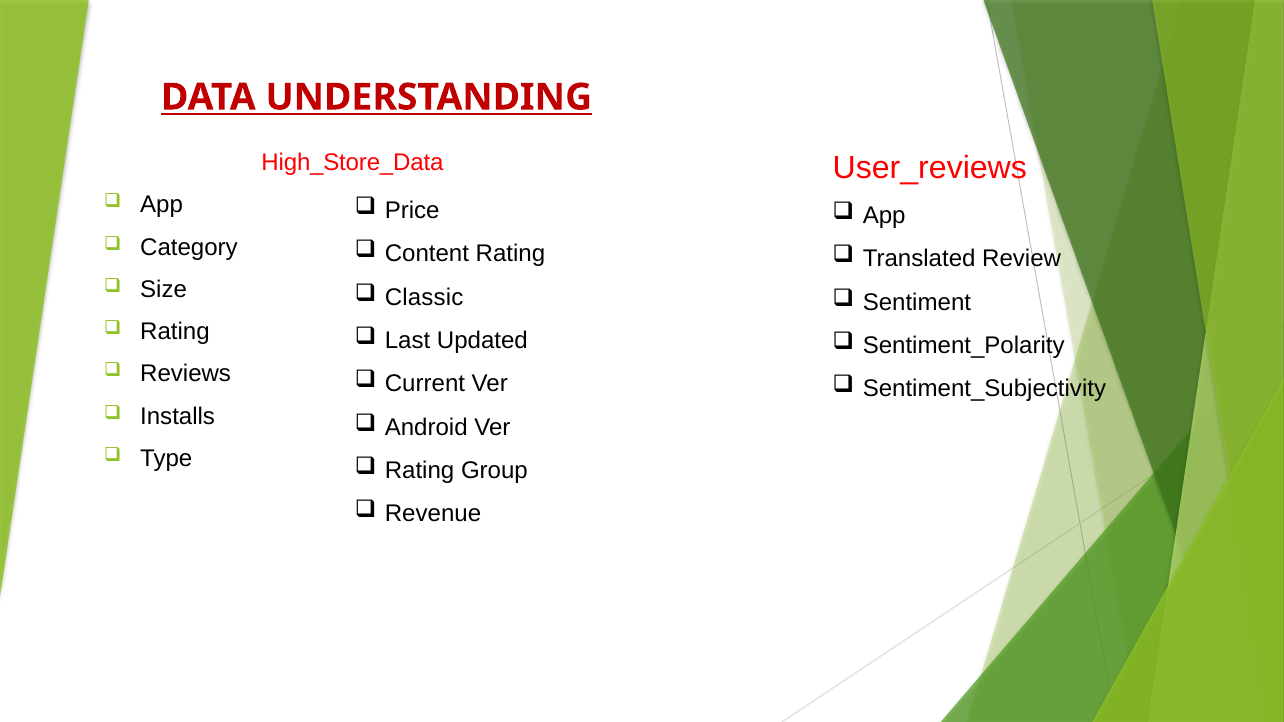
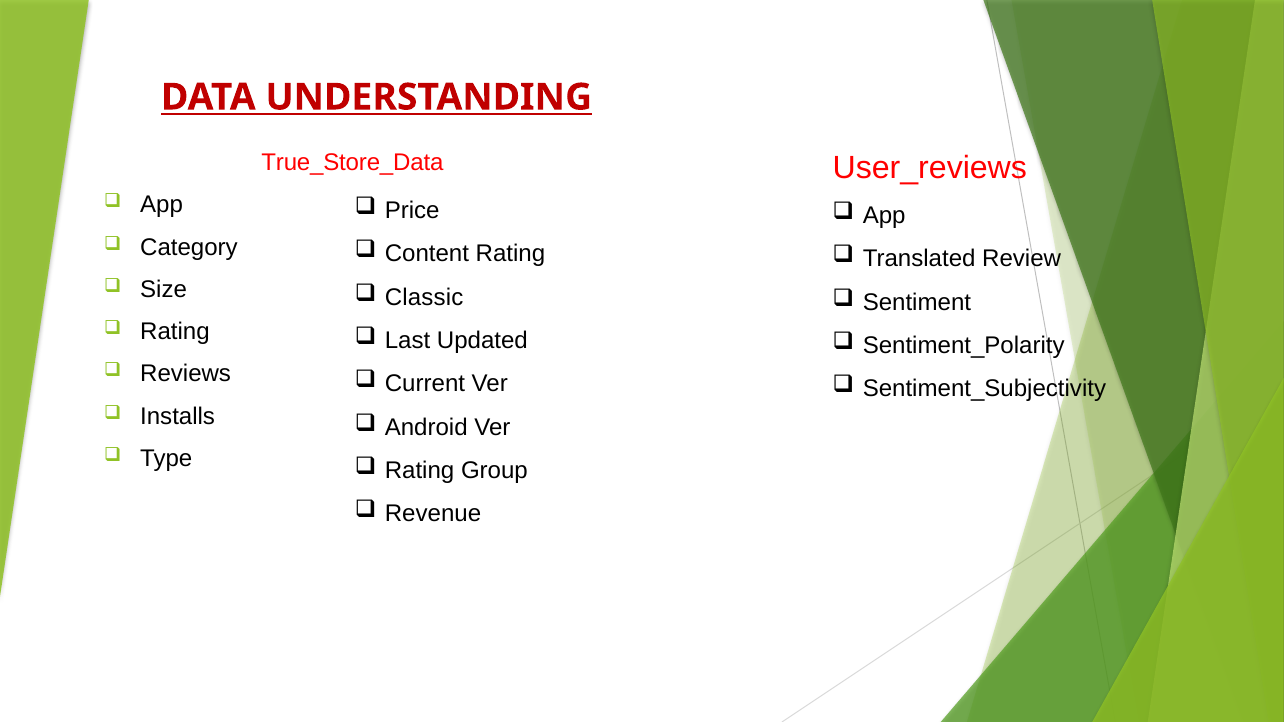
High_Store_Data: High_Store_Data -> True_Store_Data
